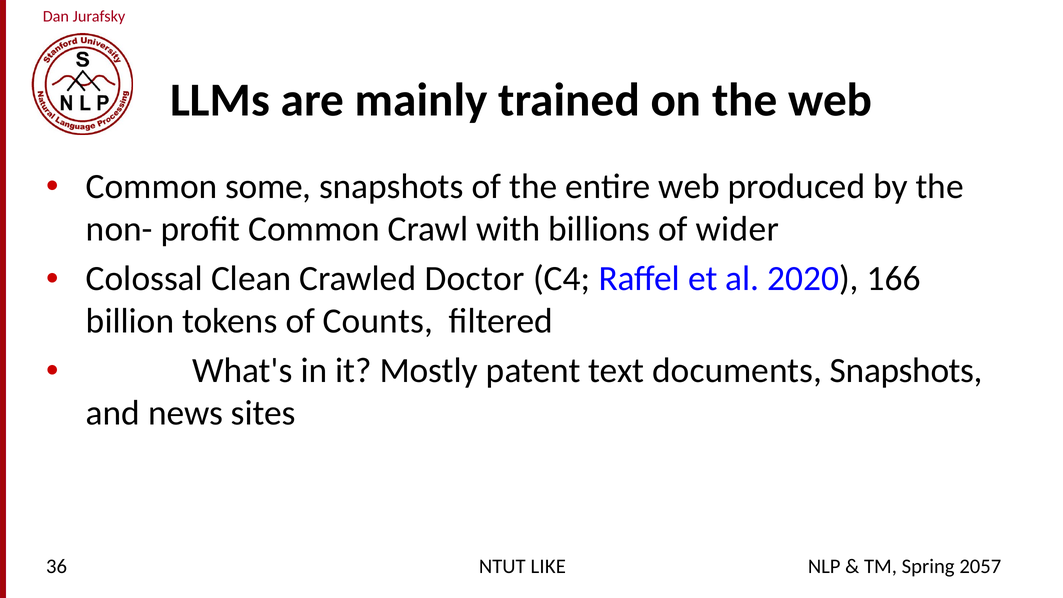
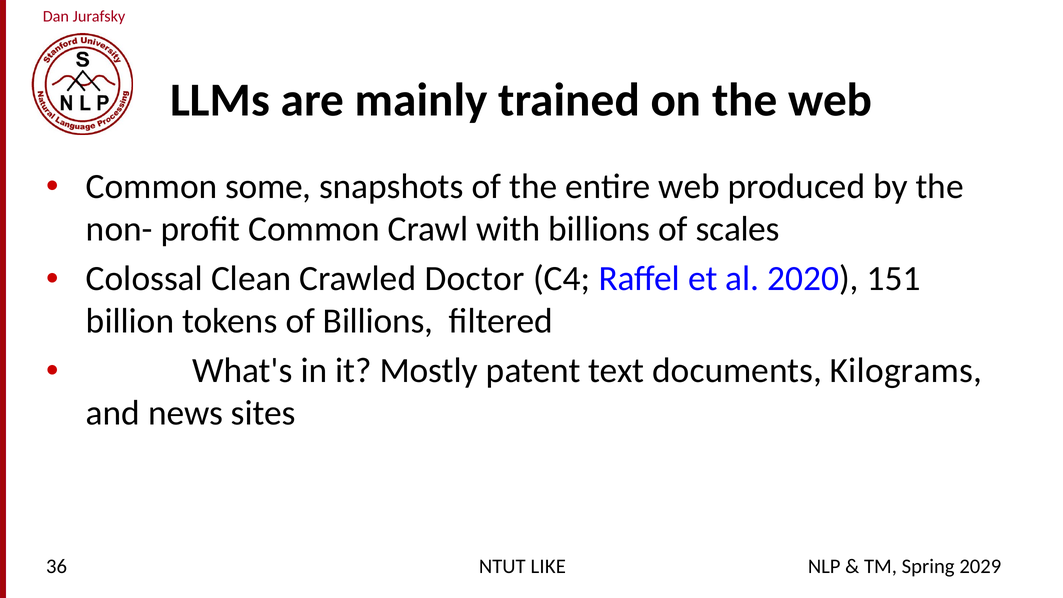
wider: wider -> scales
166: 166 -> 151
of Counts: Counts -> Billions
documents Snapshots: Snapshots -> Kilograms
2057: 2057 -> 2029
